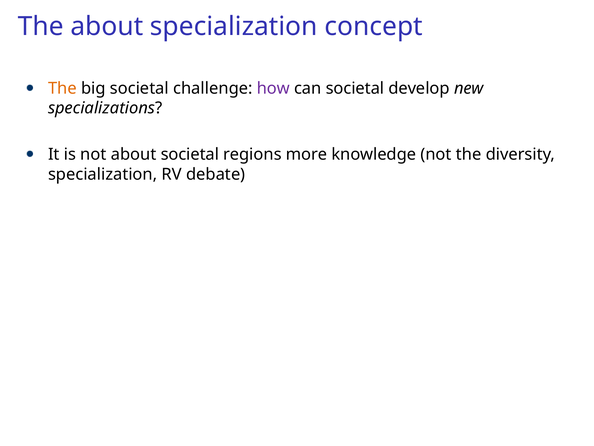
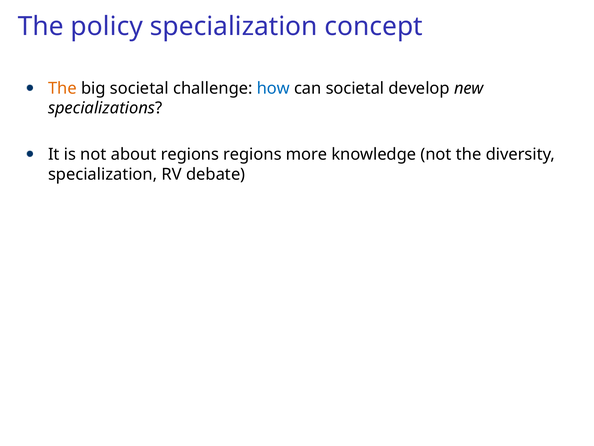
The about: about -> policy
how colour: purple -> blue
about societal: societal -> regions
